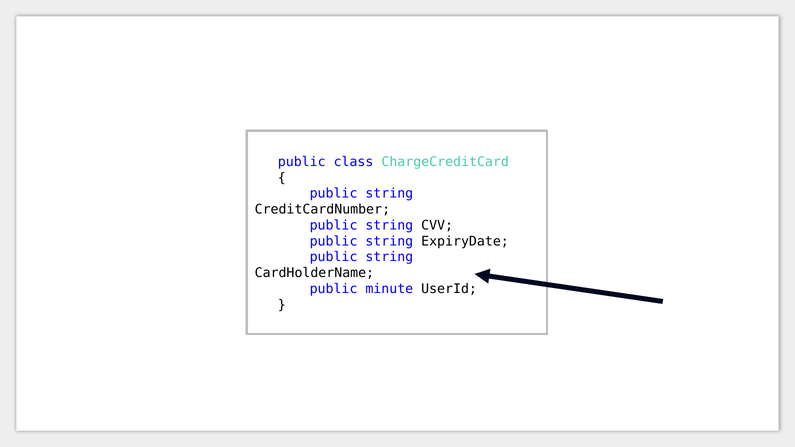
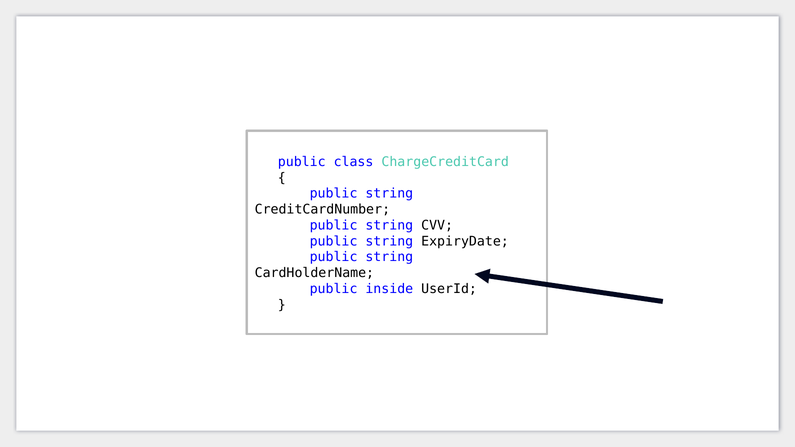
minute: minute -> inside
